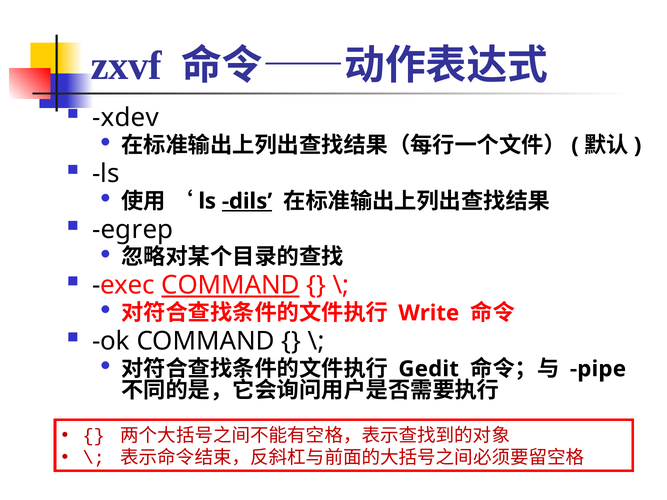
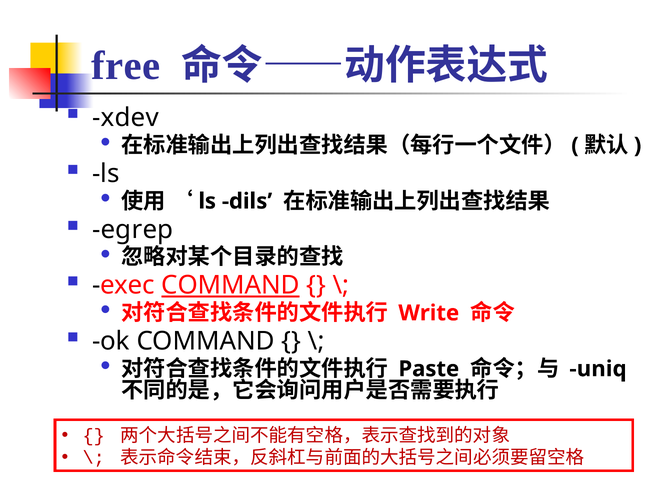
zxvf: zxvf -> free
dils underline: present -> none
Gedit: Gedit -> Paste
pipe: pipe -> uniq
